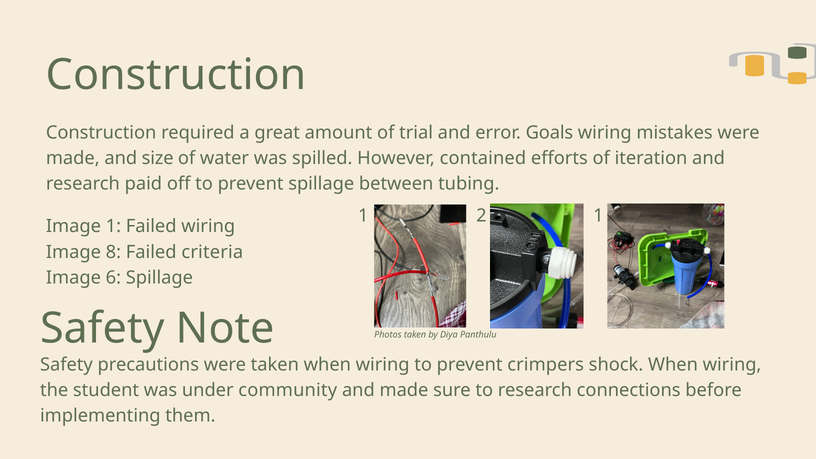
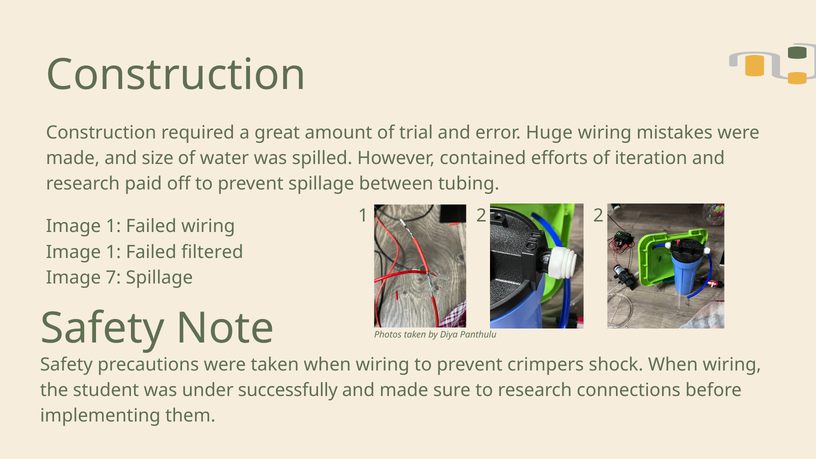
Goals: Goals -> Huge
2 1: 1 -> 2
8 at (113, 252): 8 -> 1
criteria: criteria -> filtered
6: 6 -> 7
community: community -> successfully
